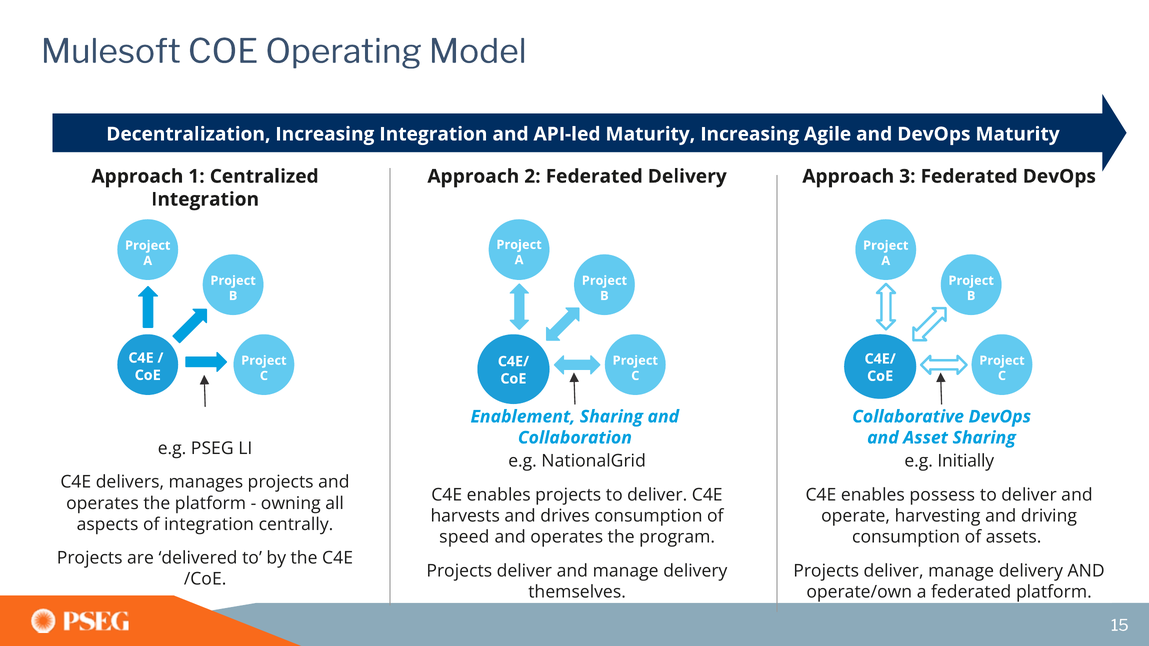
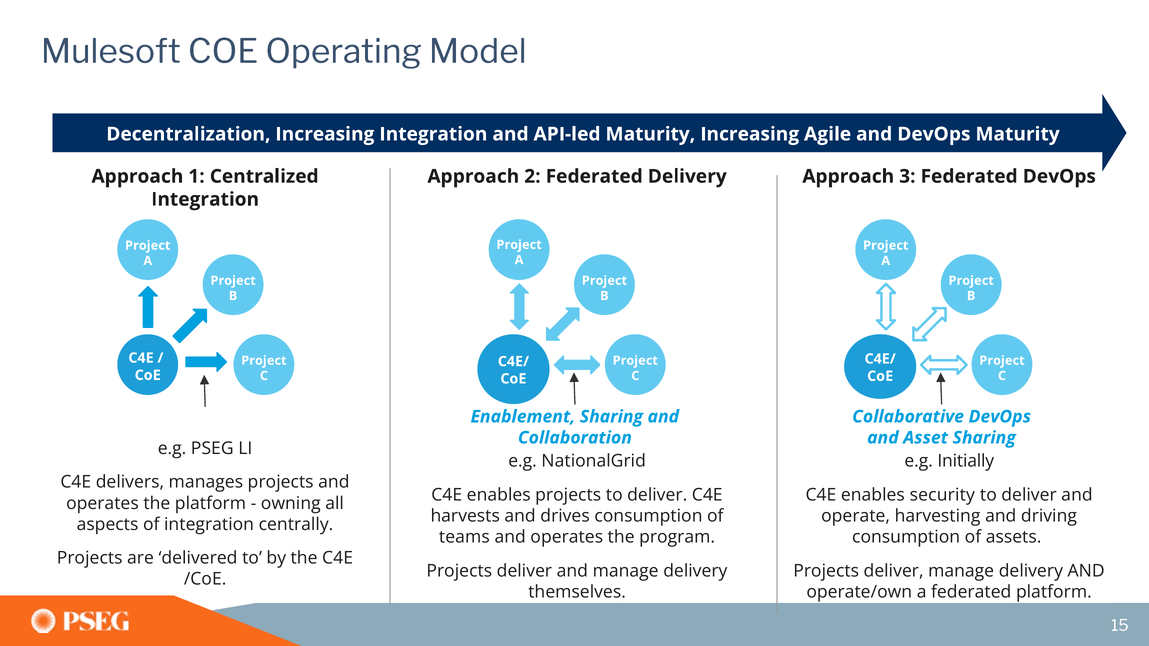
possess: possess -> security
speed: speed -> teams
